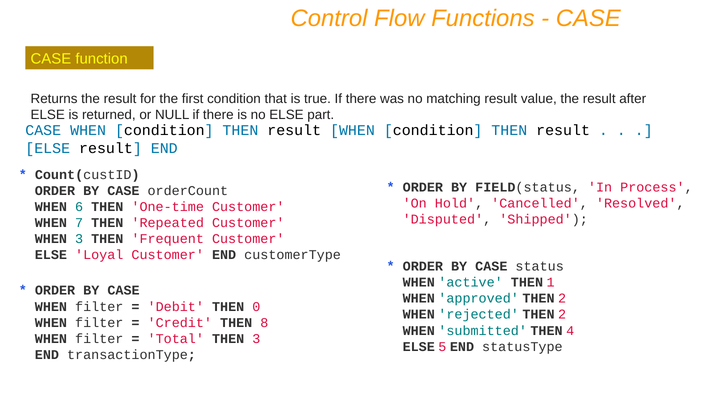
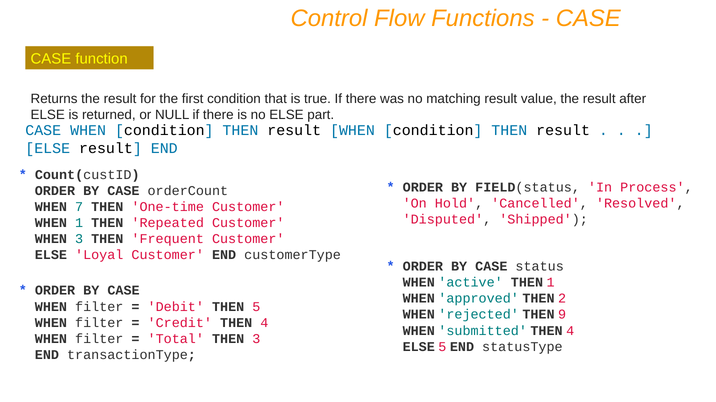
6: 6 -> 7
WHEN 7: 7 -> 1
THEN 0: 0 -> 5
rejected THEN 2: 2 -> 9
Credit THEN 8: 8 -> 4
